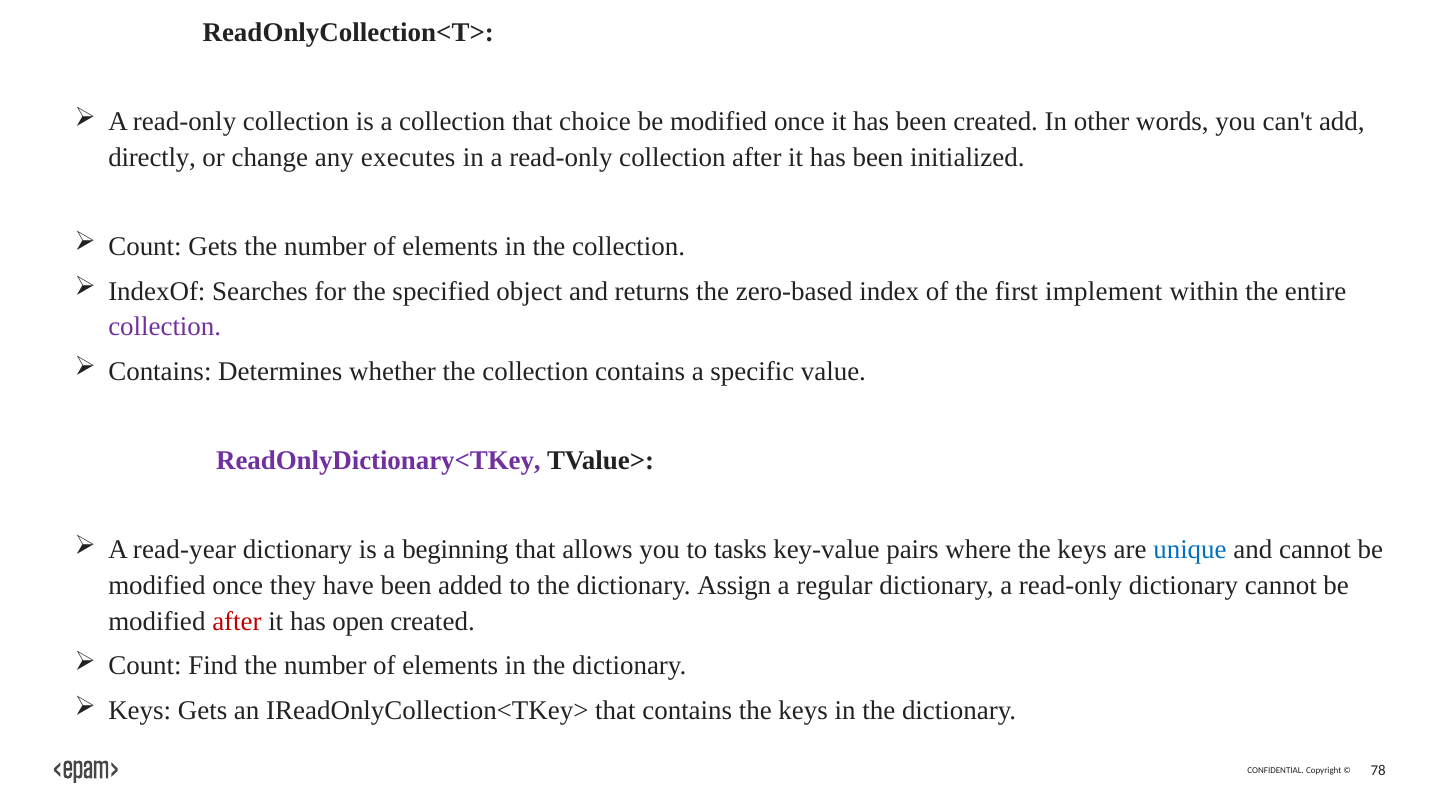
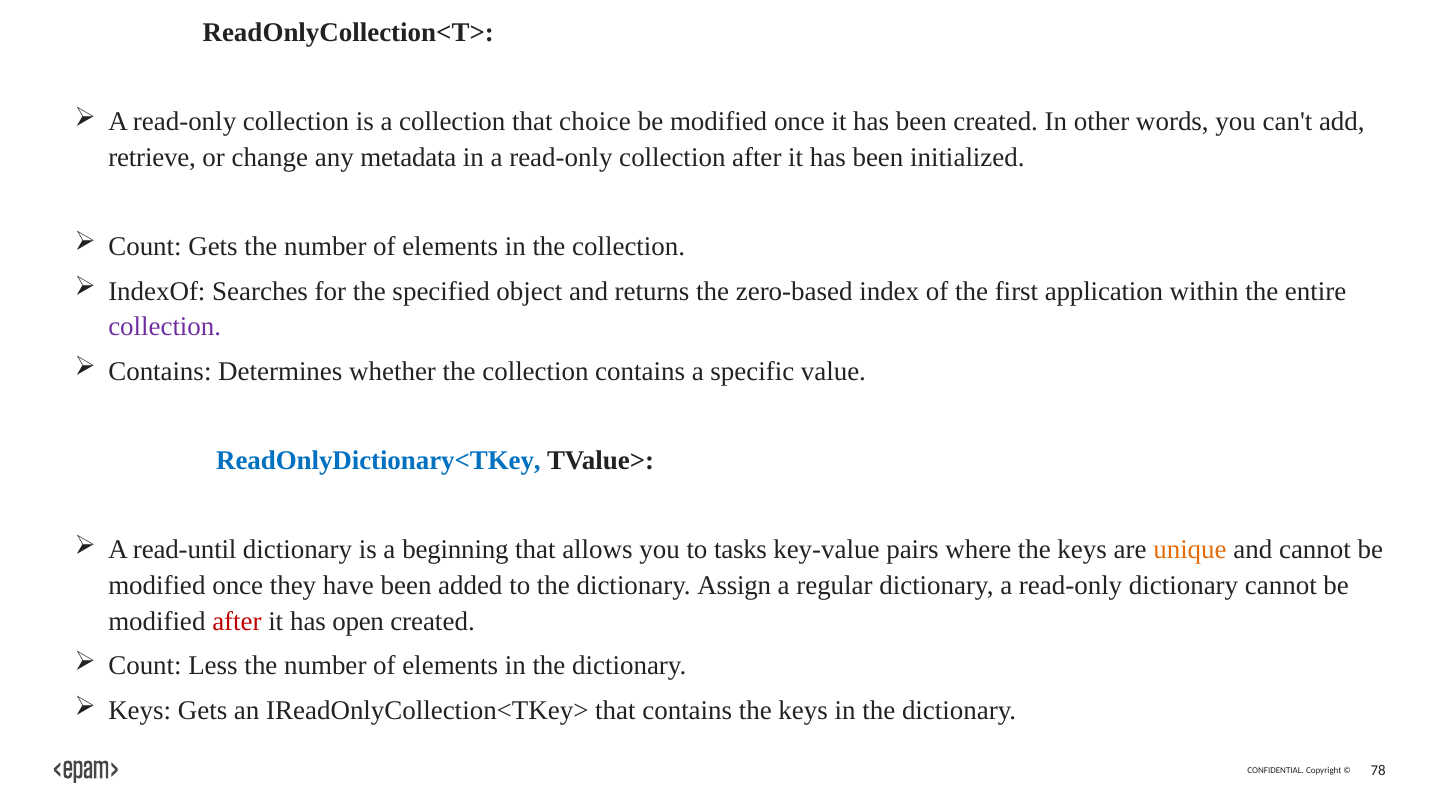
directly: directly -> retrieve
executes: executes -> metadata
implement: implement -> application
ReadOnlyDictionary<TKey colour: purple -> blue
read-year: read-year -> read-until
unique colour: blue -> orange
Find: Find -> Less
